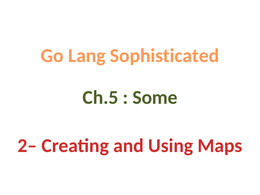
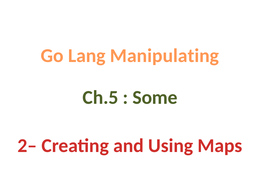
Sophisticated: Sophisticated -> Manipulating
